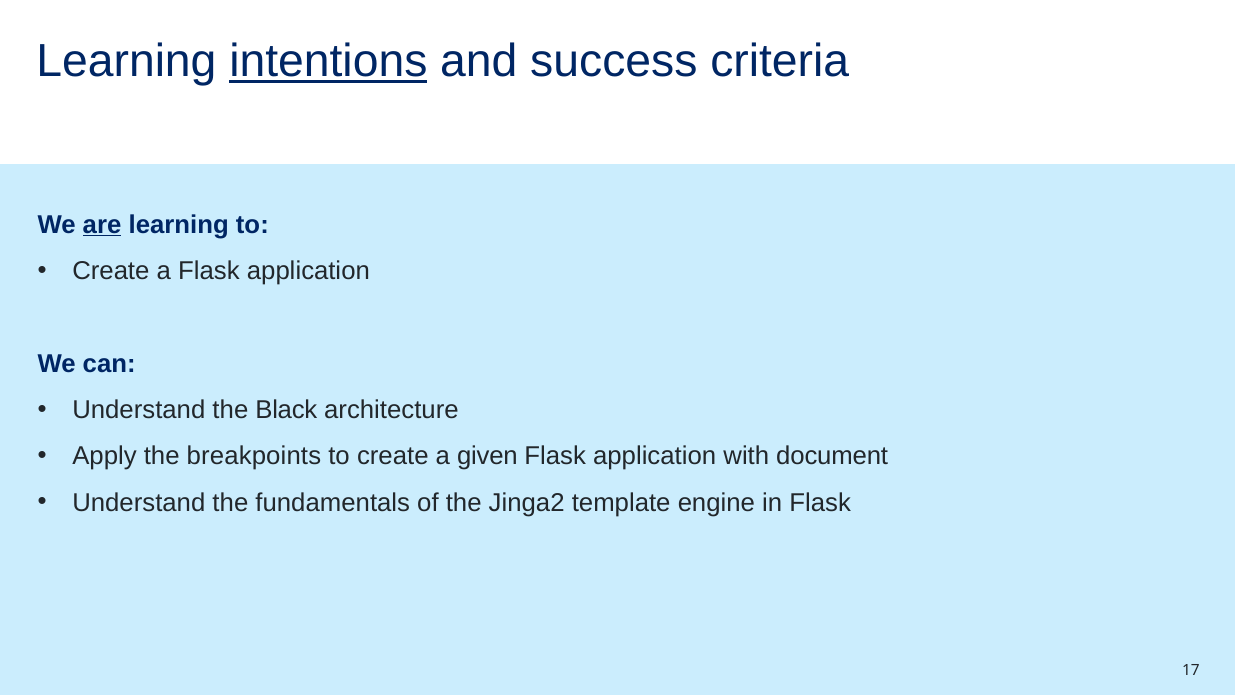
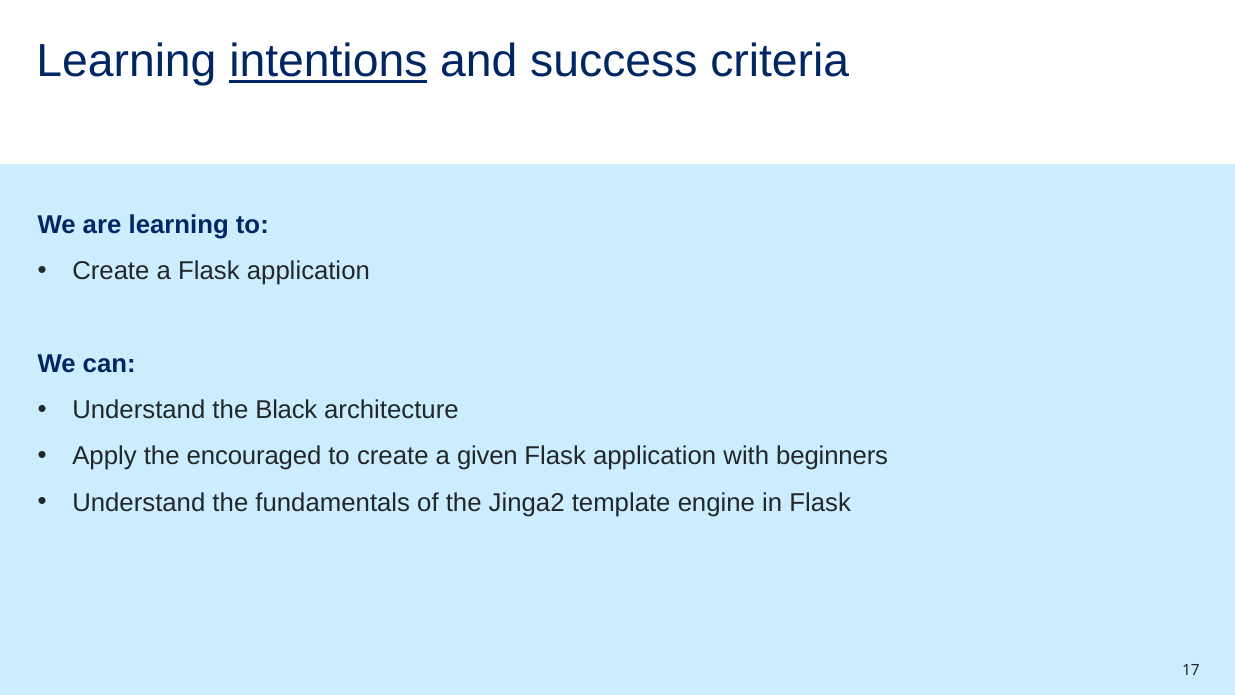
are underline: present -> none
breakpoints: breakpoints -> encouraged
document: document -> beginners
